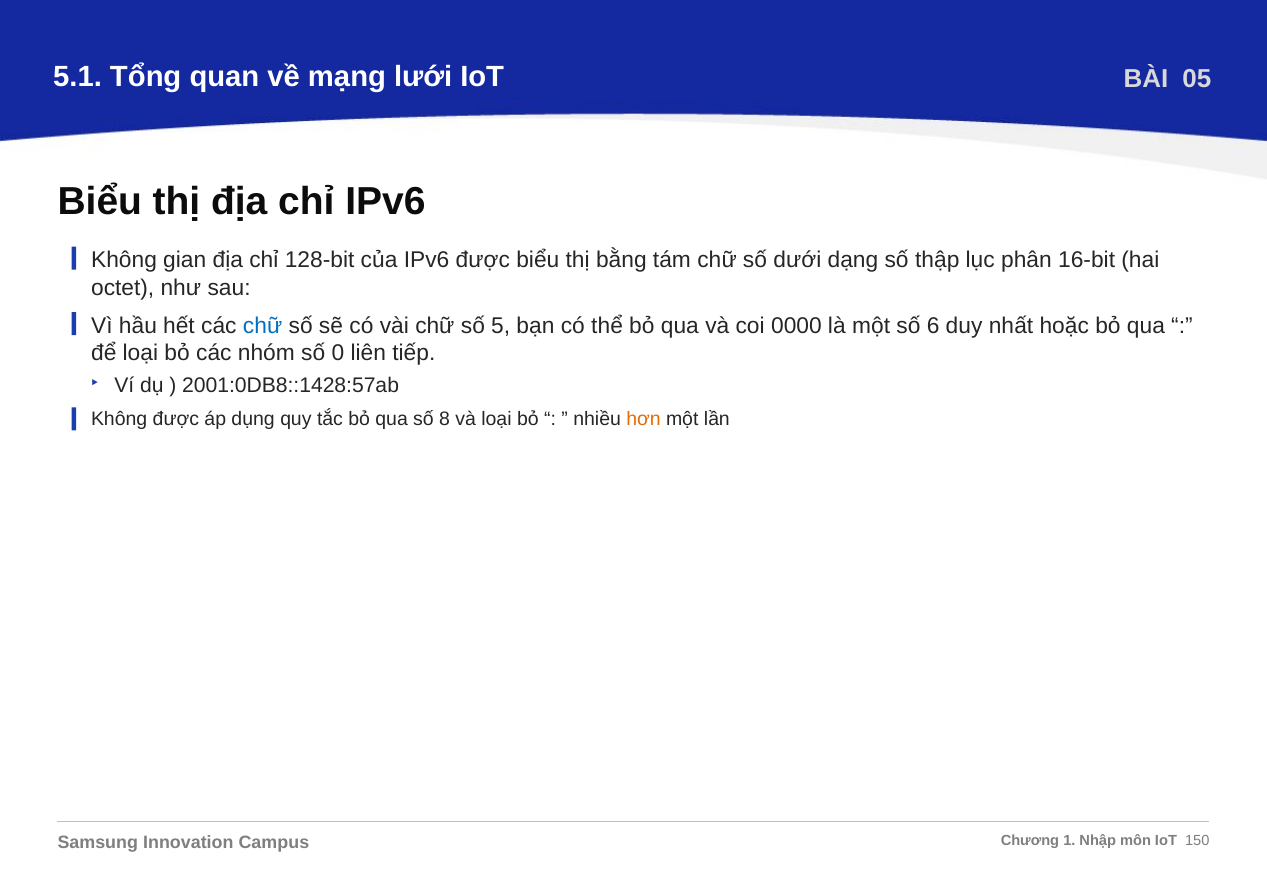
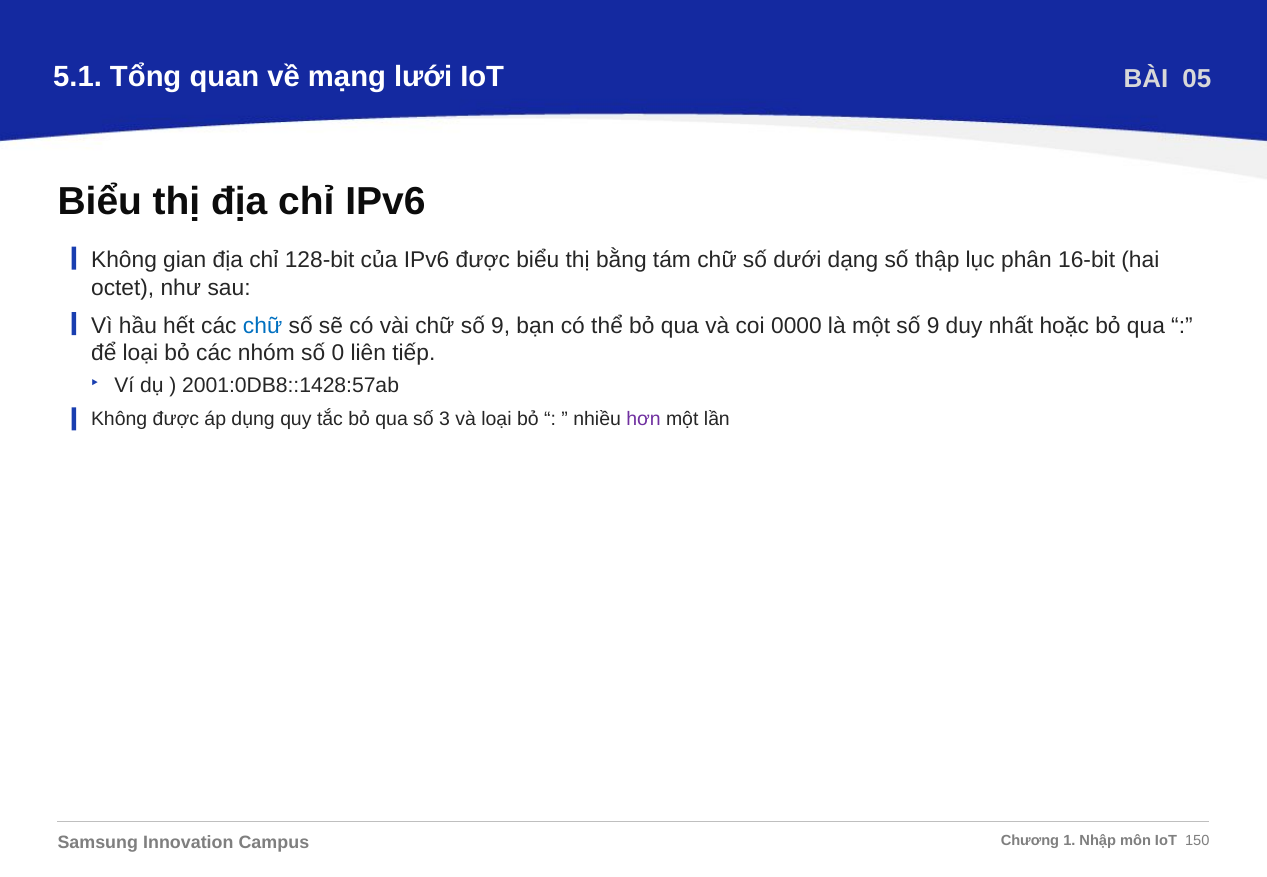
chữ số 5: 5 -> 9
một số 6: 6 -> 9
8: 8 -> 3
hơn colour: orange -> purple
